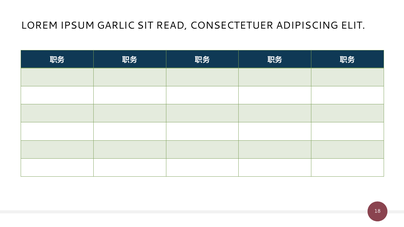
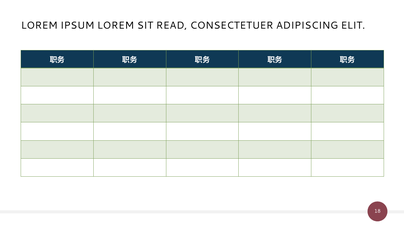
IPSUM GARLIC: GARLIC -> LOREM
